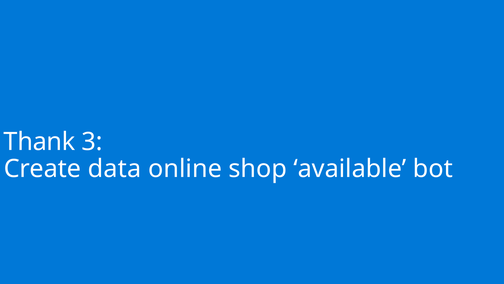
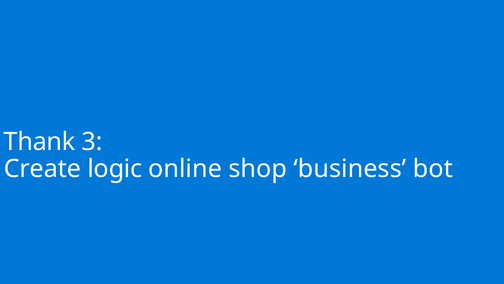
data: data -> logic
available: available -> business
